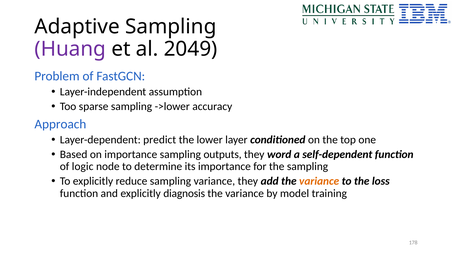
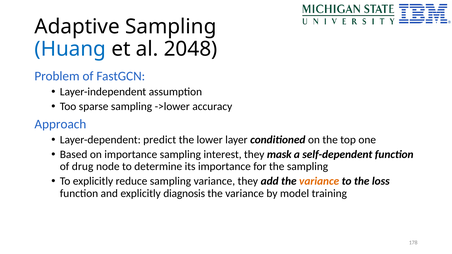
Huang colour: purple -> blue
2049: 2049 -> 2048
outputs: outputs -> interest
word: word -> mask
logic: logic -> drug
